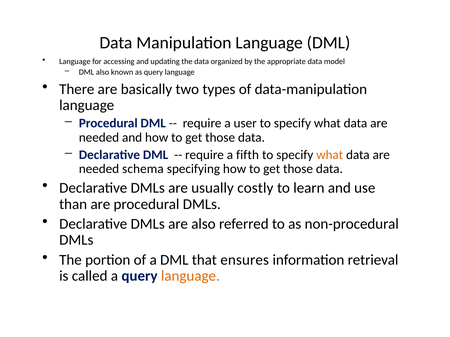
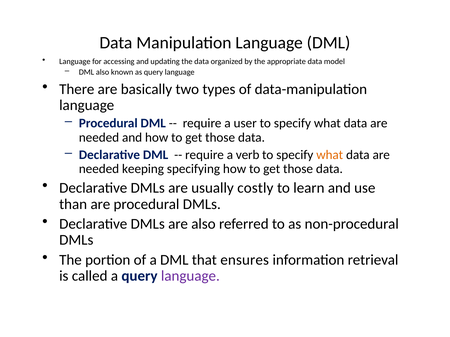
fifth: fifth -> verb
schema: schema -> keeping
language at (190, 276) colour: orange -> purple
